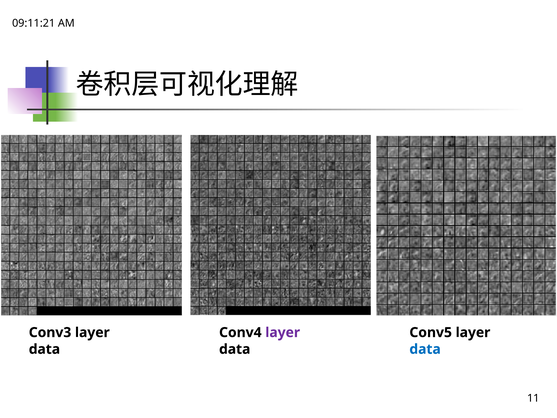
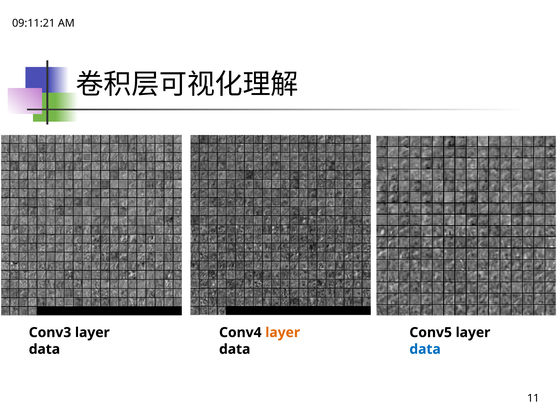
layer at (283, 332) colour: purple -> orange
